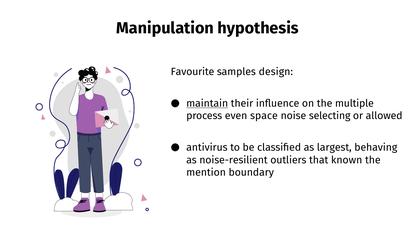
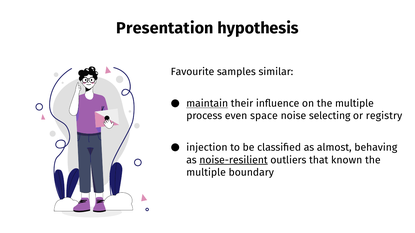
Manipulation: Manipulation -> Presentation
design: design -> similar
allowed: allowed -> registry
antivirus: antivirus -> injection
largest: largest -> almost
noise-resilient underline: none -> present
mention at (206, 173): mention -> multiple
